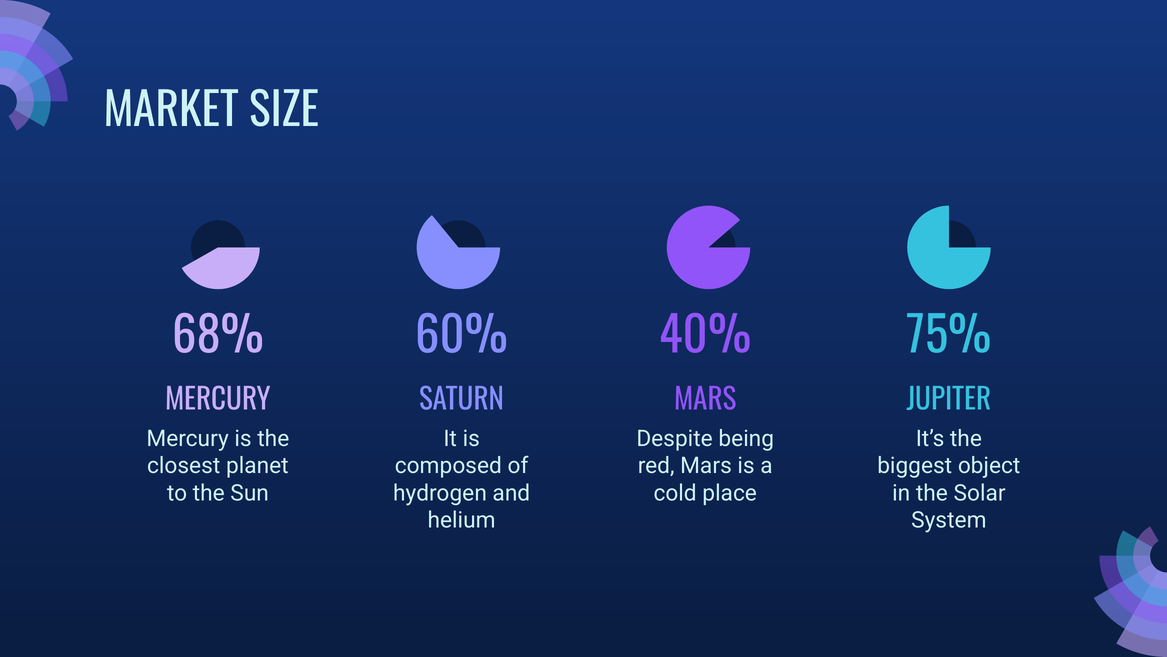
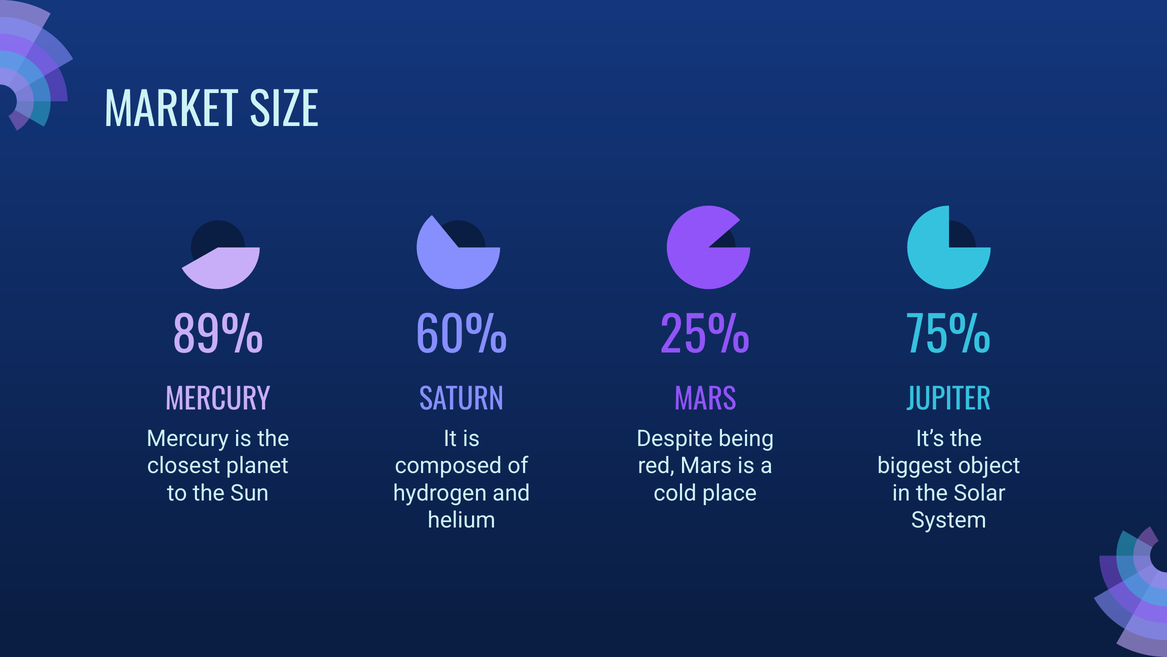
68%: 68% -> 89%
40%: 40% -> 25%
